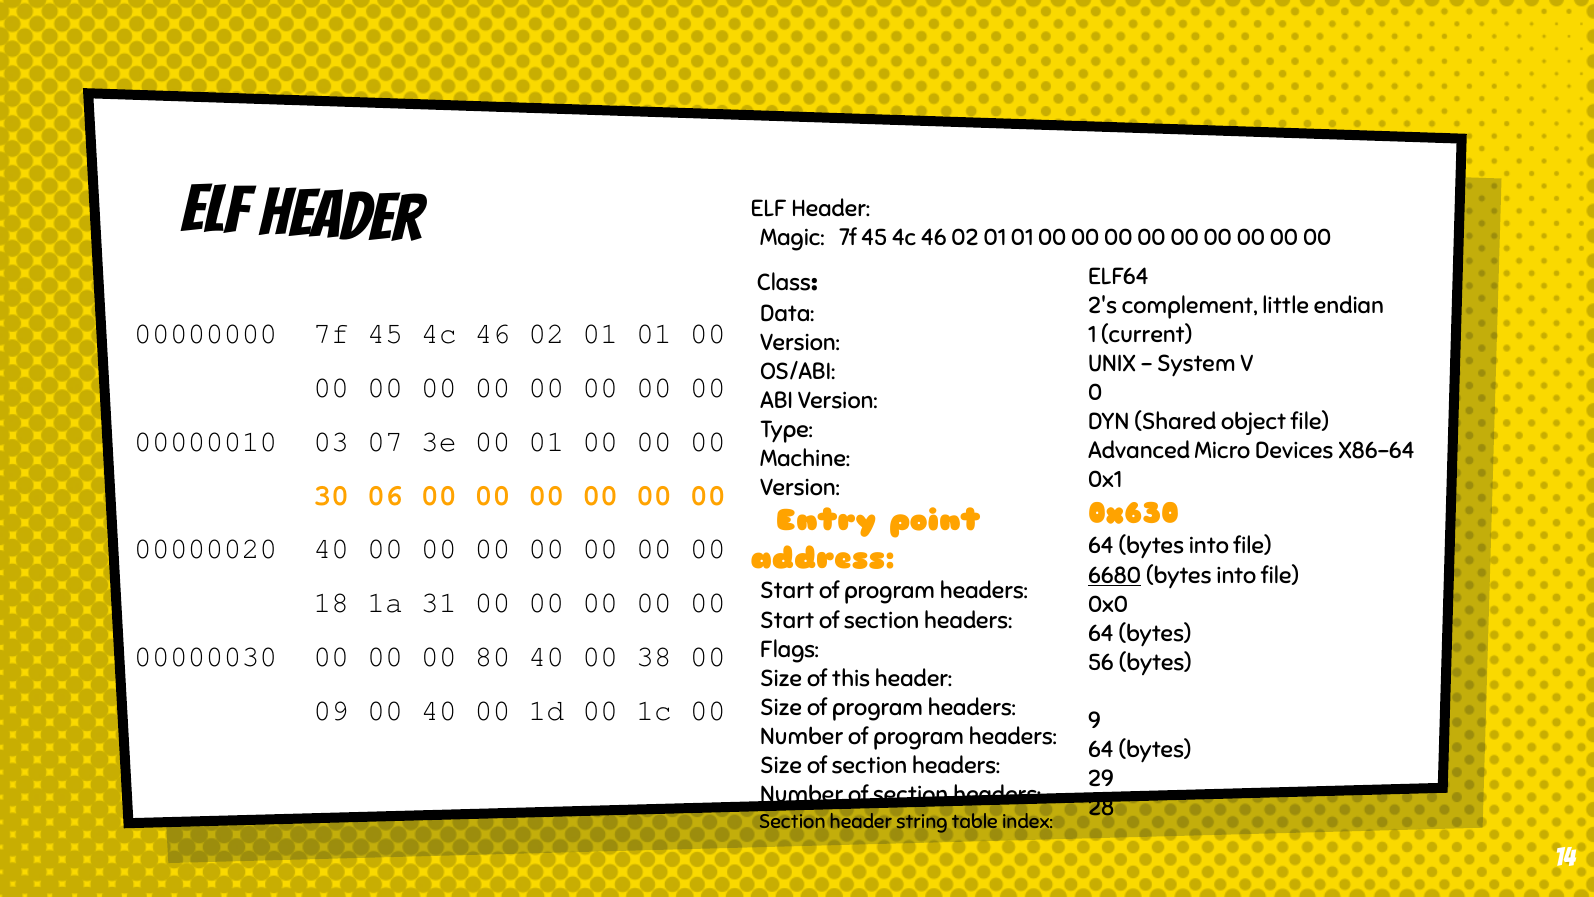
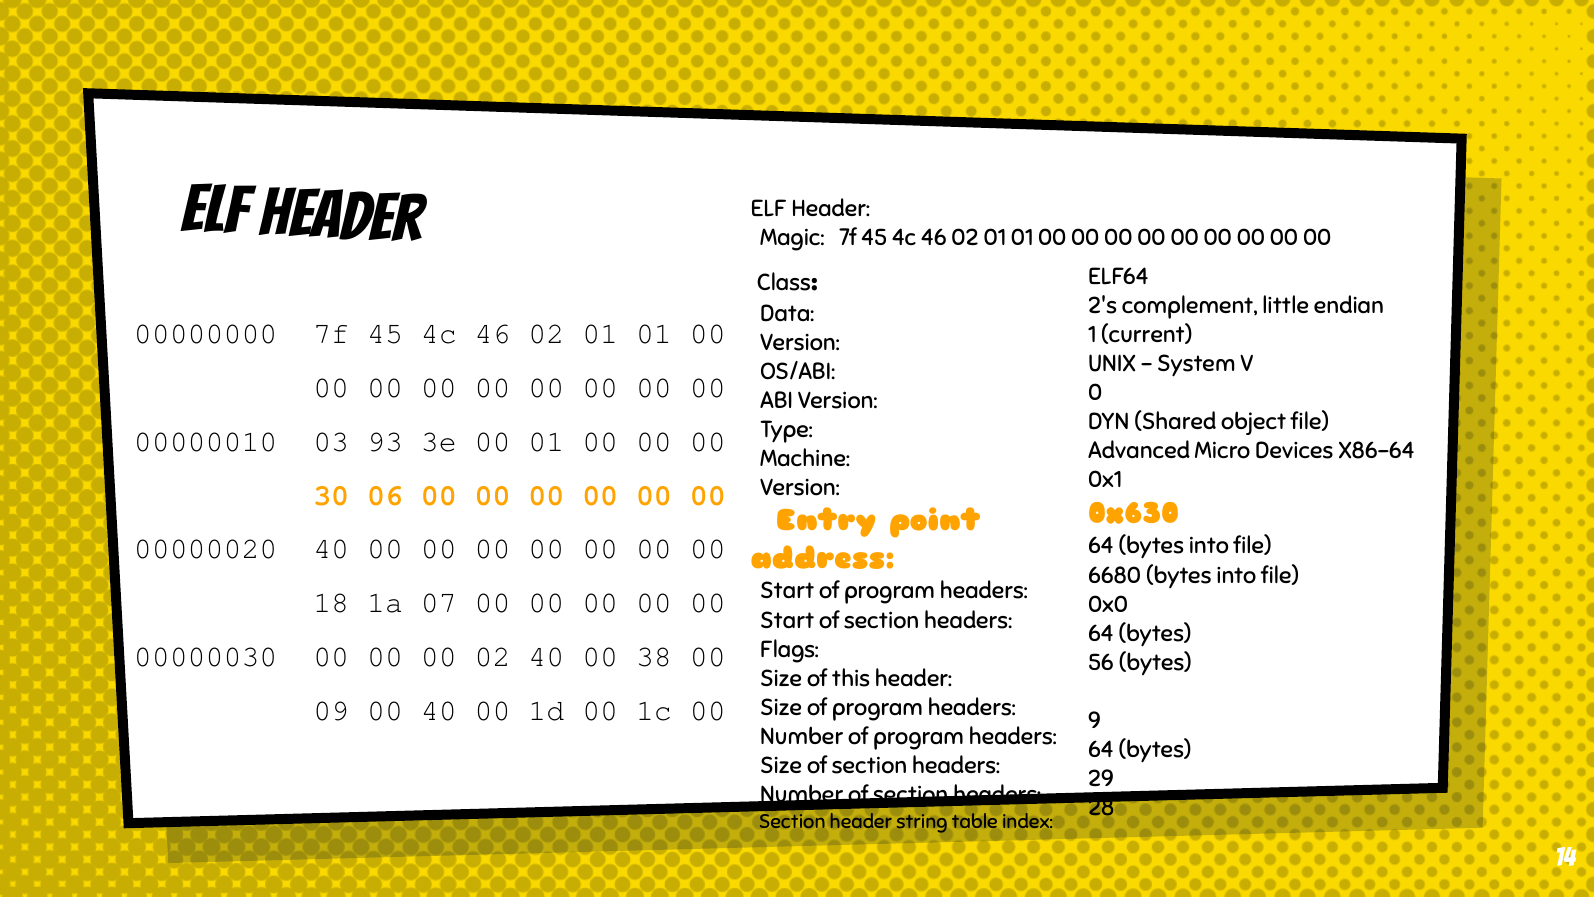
07: 07 -> 93
6680 underline: present -> none
31: 31 -> 07
00 80: 80 -> 02
